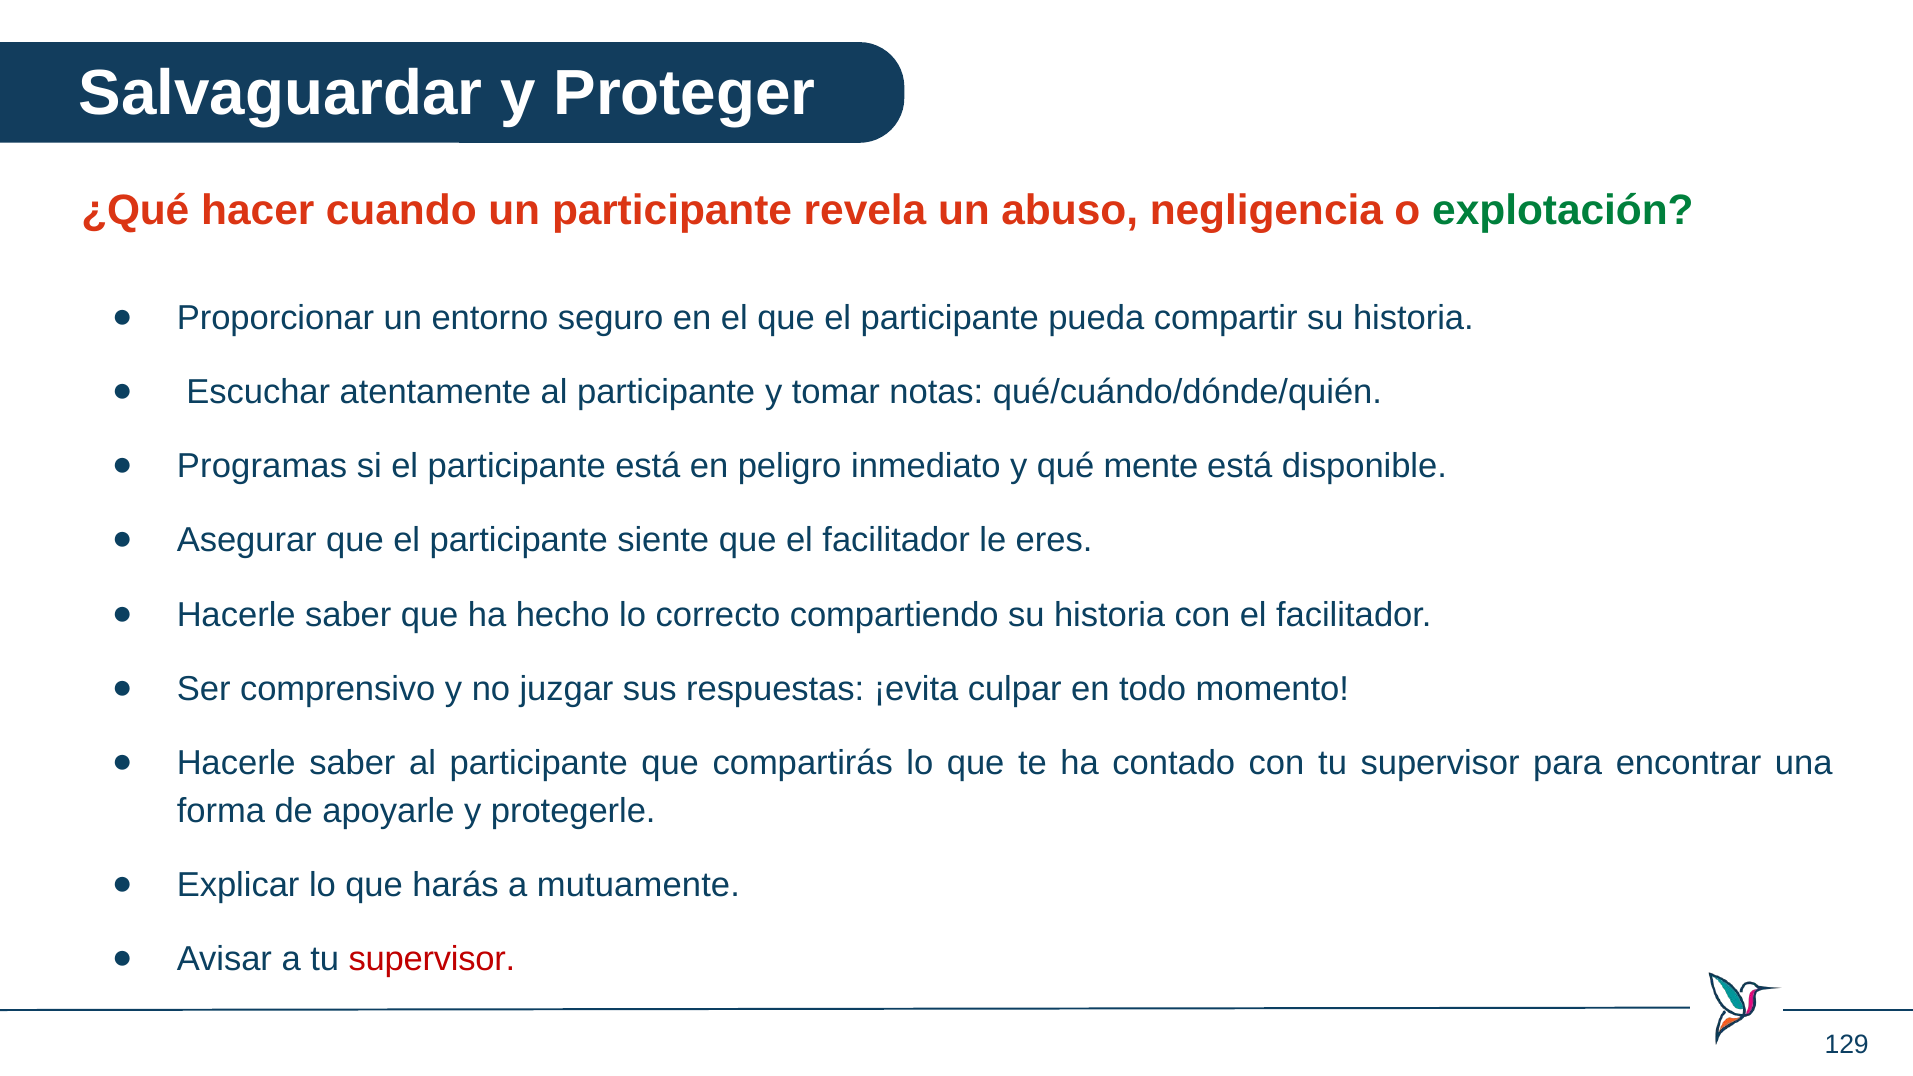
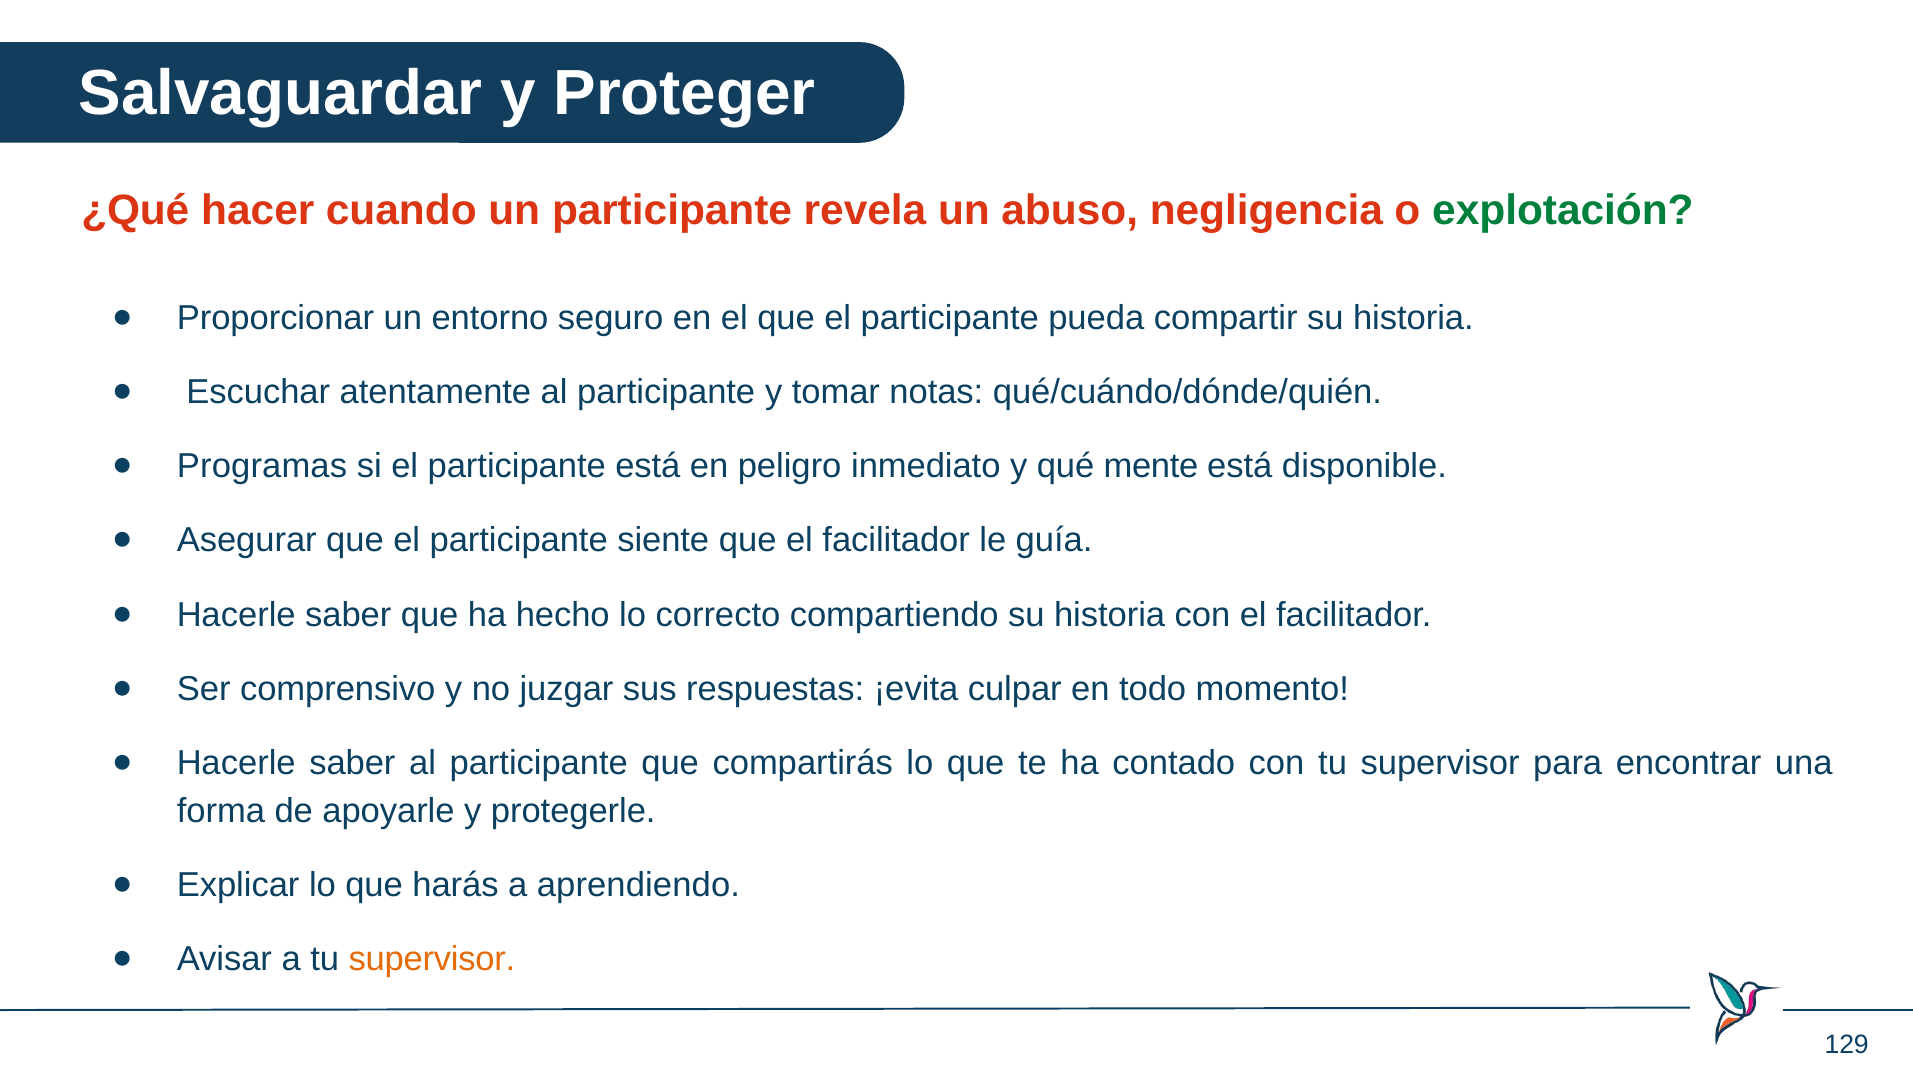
eres: eres -> guía
mutuamente: mutuamente -> aprendiendo
supervisor at (432, 959) colour: red -> orange
